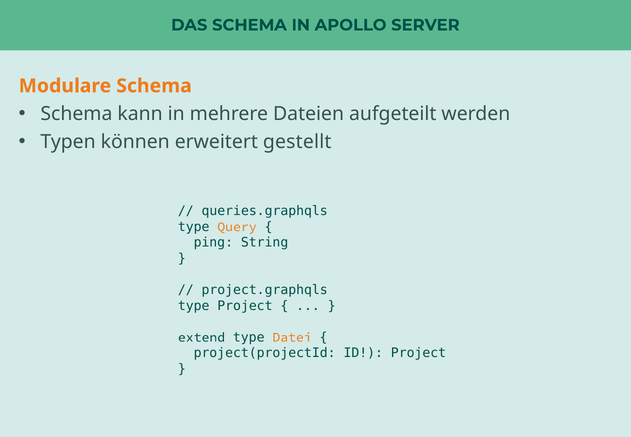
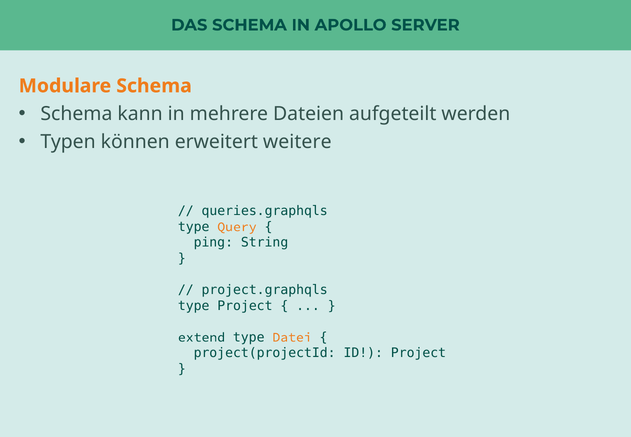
gestellt: gestellt -> weitere
